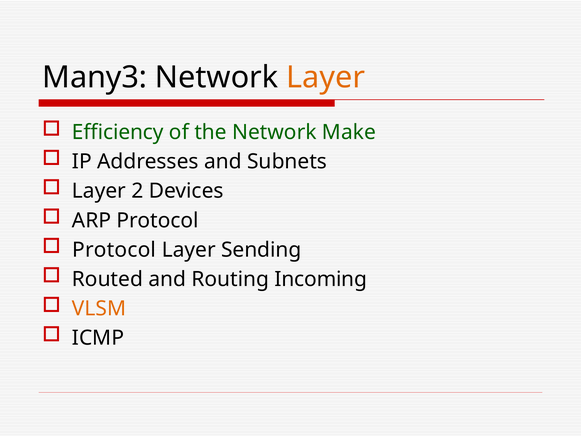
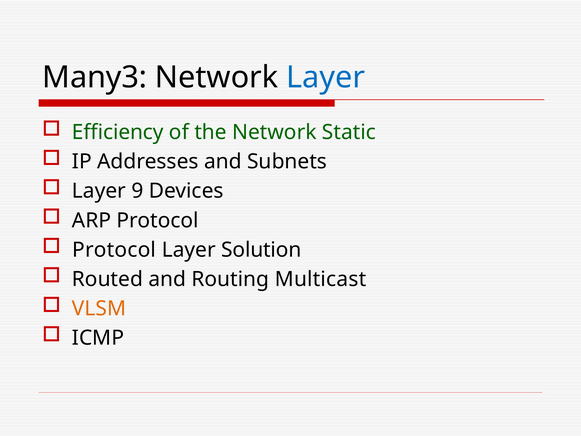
Layer at (326, 77) colour: orange -> blue
Make: Make -> Static
2: 2 -> 9
Sending: Sending -> Solution
Incoming: Incoming -> Multicast
